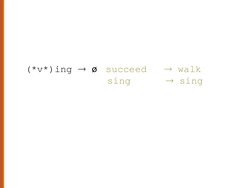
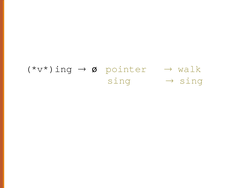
succeed: succeed -> pointer
